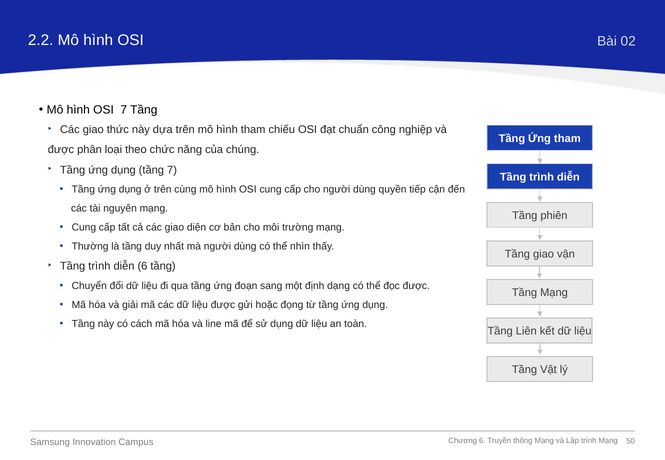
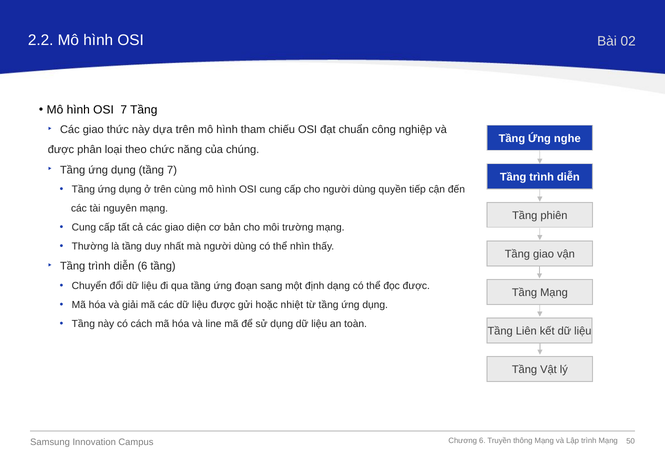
Ứng tham: tham -> nghe
đọng: đọng -> nhiệt
